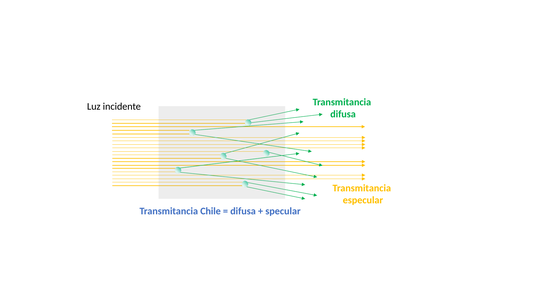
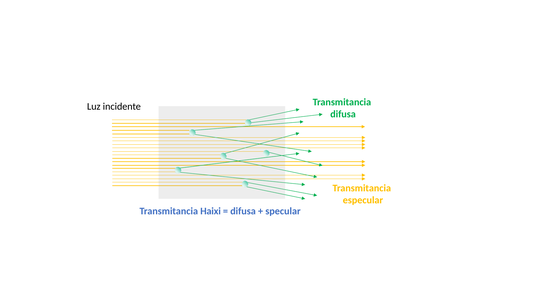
Chile: Chile -> Haixi
